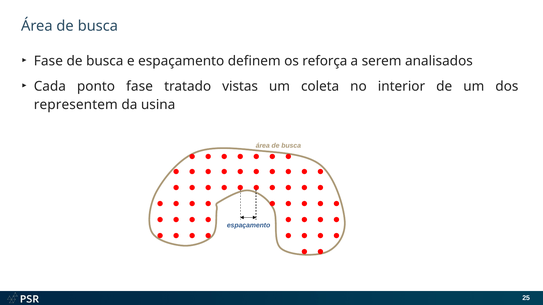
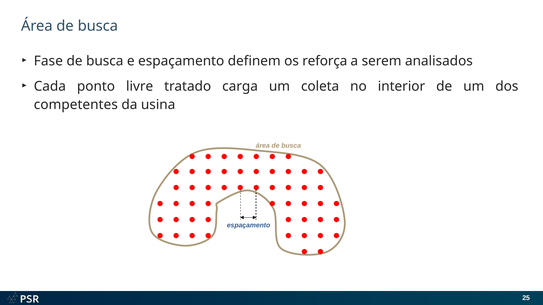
ponto fase: fase -> livre
vistas: vistas -> carga
representem: representem -> competentes
